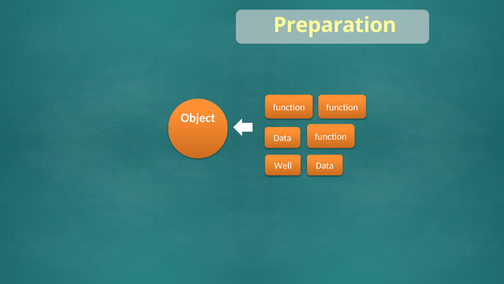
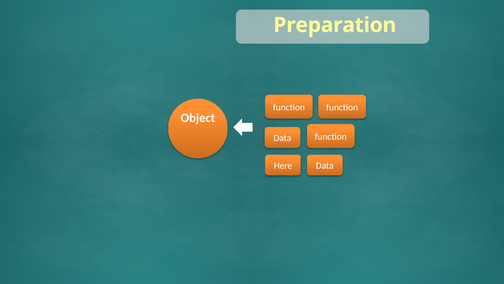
Well: Well -> Here
